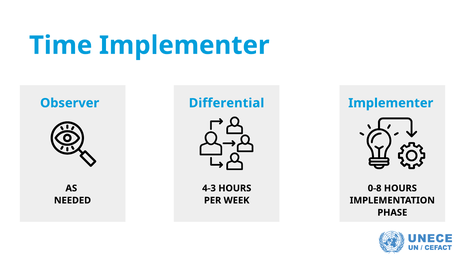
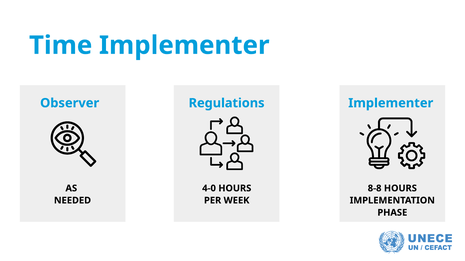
Differential: Differential -> Regulations
4-3: 4-3 -> 4-0
0-8: 0-8 -> 8-8
